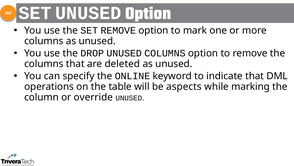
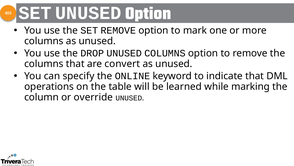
deleted: deleted -> convert
aspects: aspects -> learned
